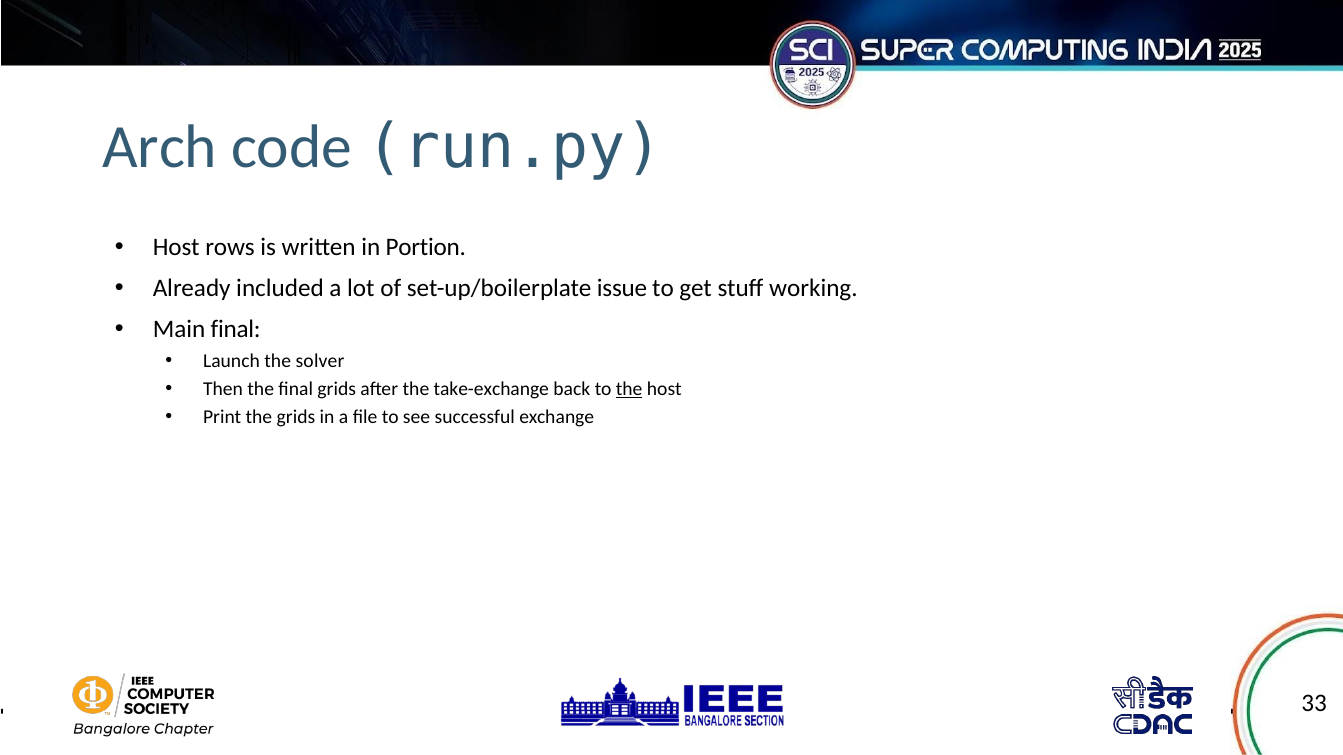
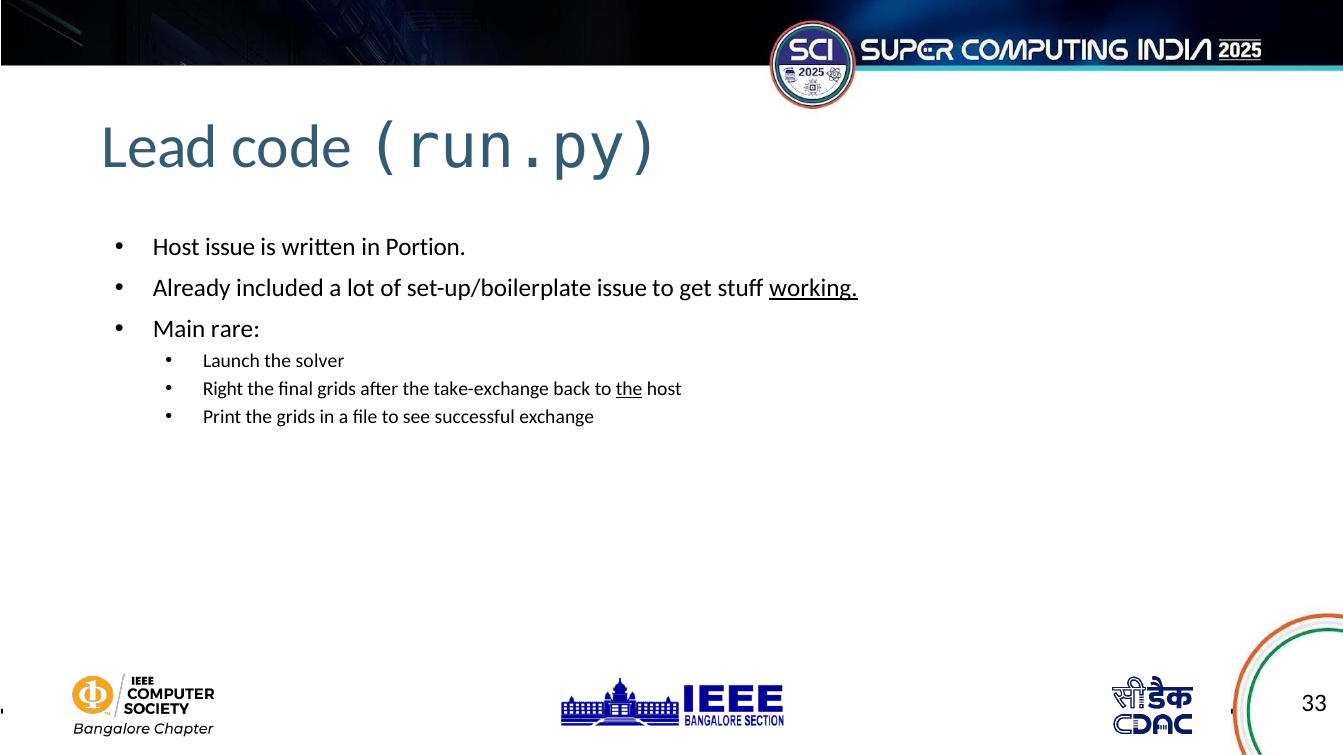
Arch: Arch -> Lead
Host rows: rows -> issue
working underline: none -> present
Main final: final -> rare
Then: Then -> Right
